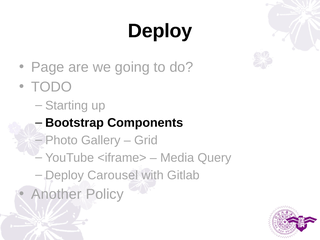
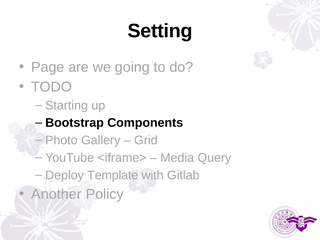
Deploy at (160, 31): Deploy -> Setting
Carousel: Carousel -> Template
